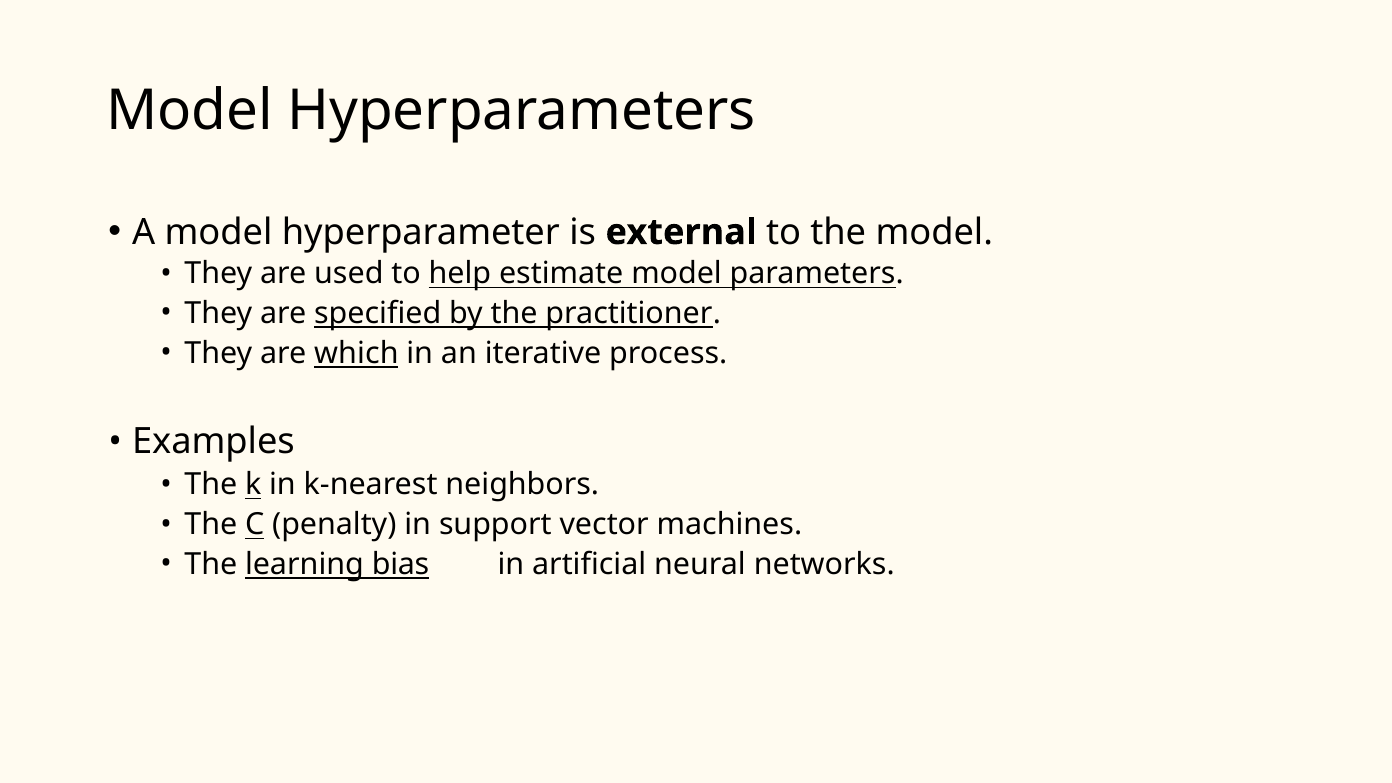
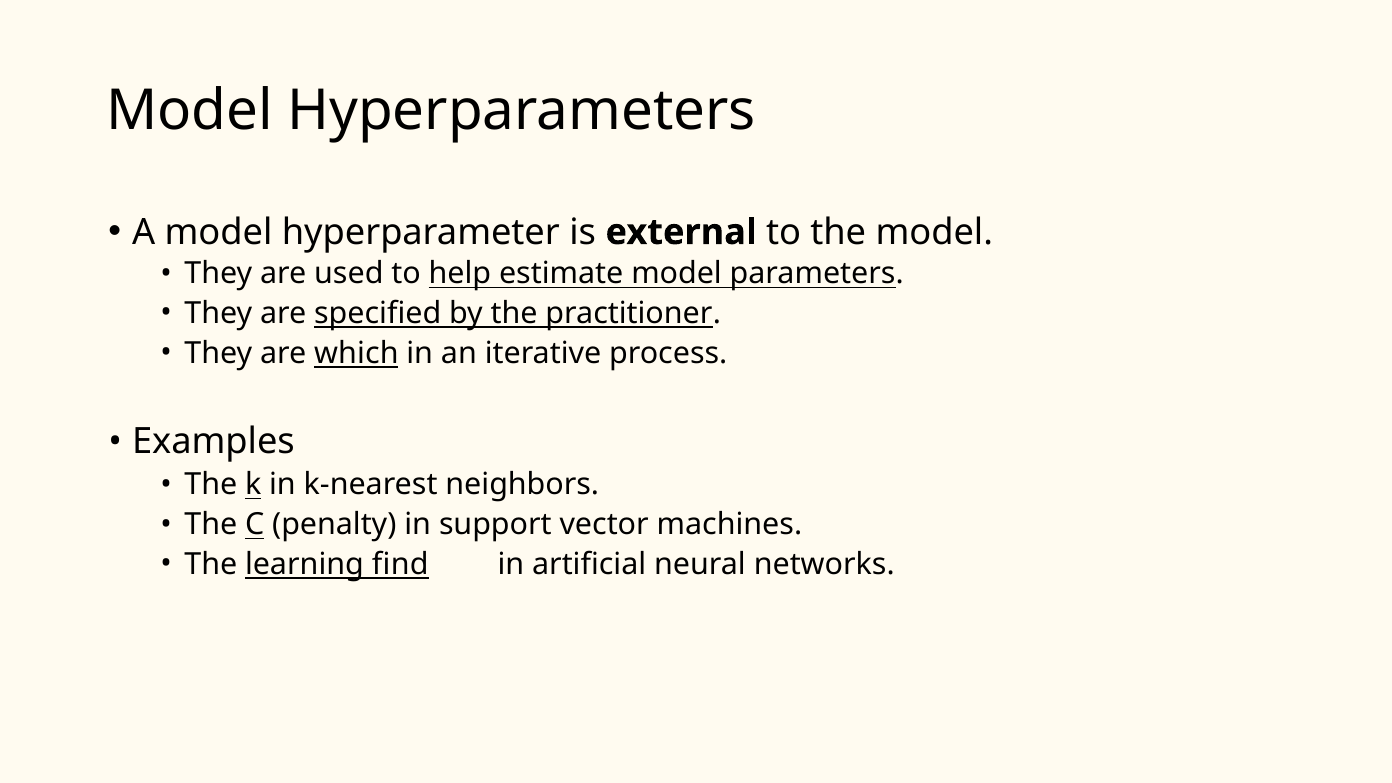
bias: bias -> find
